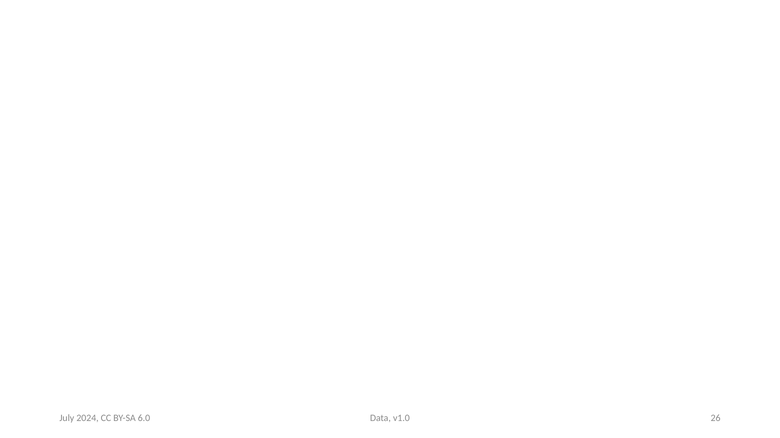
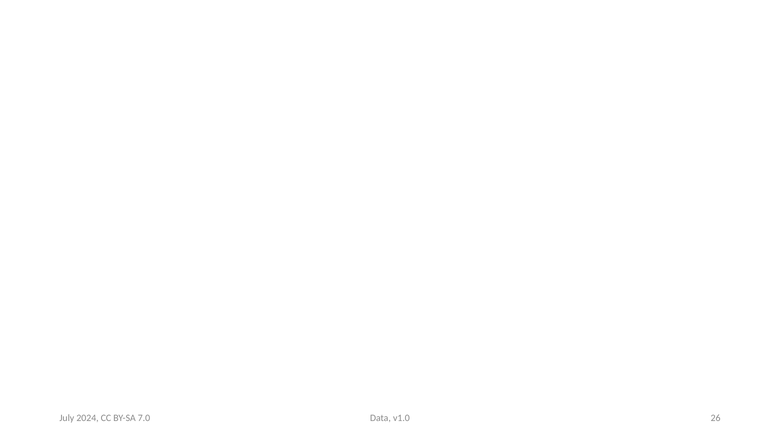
6.0: 6.0 -> 7.0
